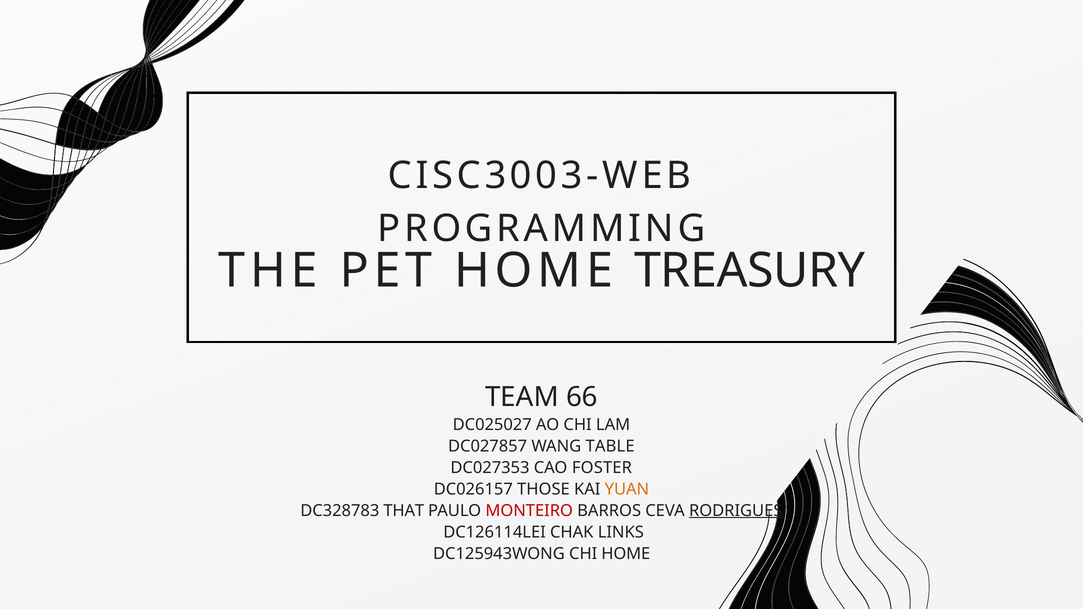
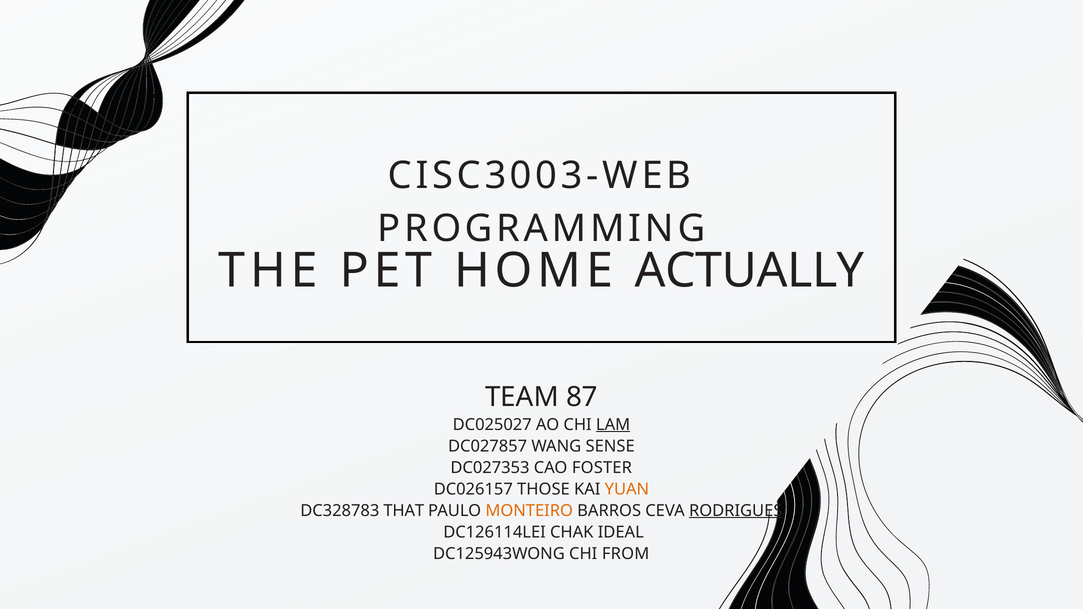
TREASURY: TREASURY -> ACTUALLY
66: 66 -> 87
LAM underline: none -> present
TABLE: TABLE -> SENSE
MONTEIRO colour: red -> orange
LINKS: LINKS -> IDEAL
CHI HOME: HOME -> FROM
